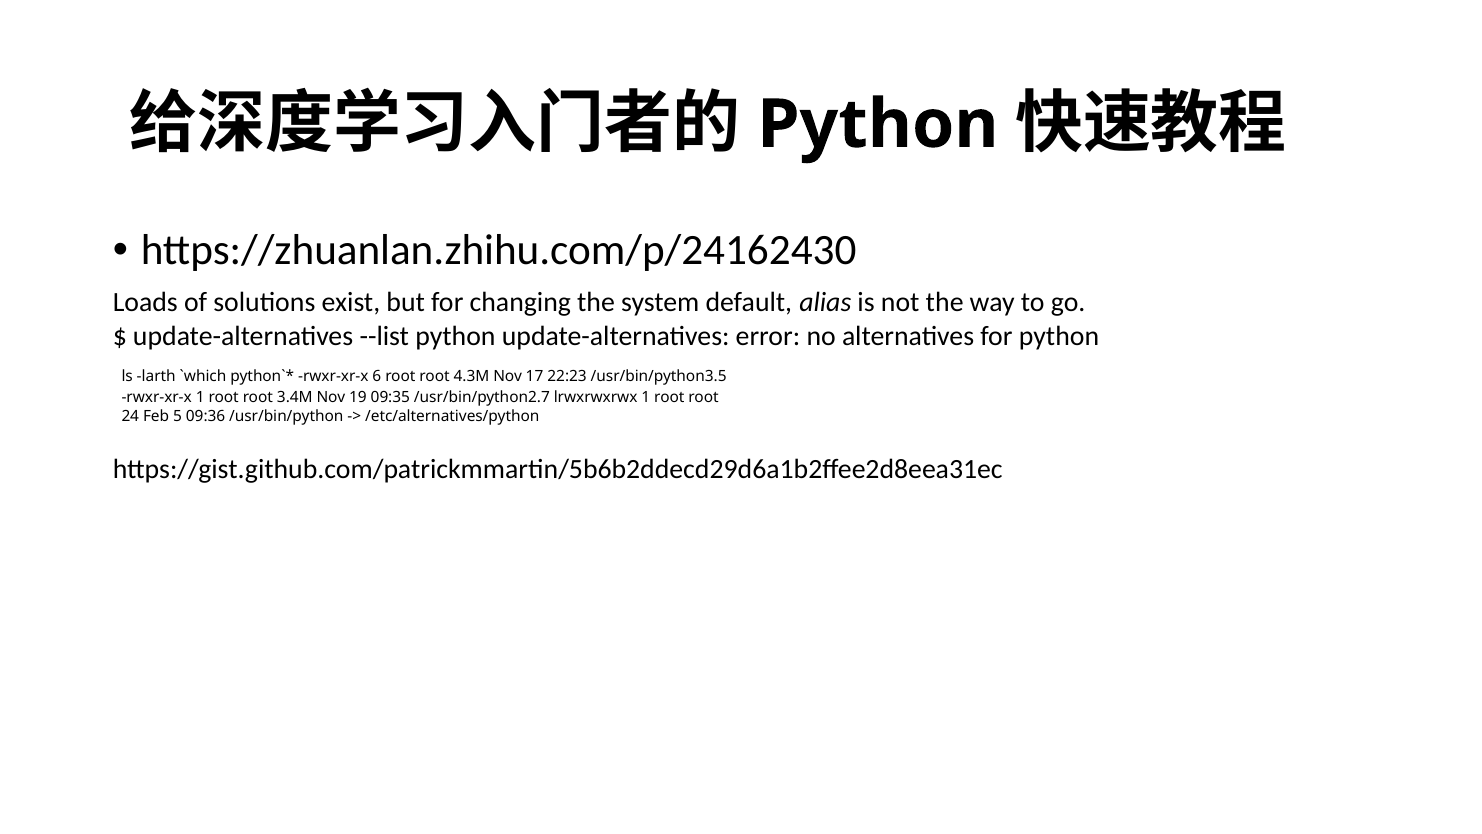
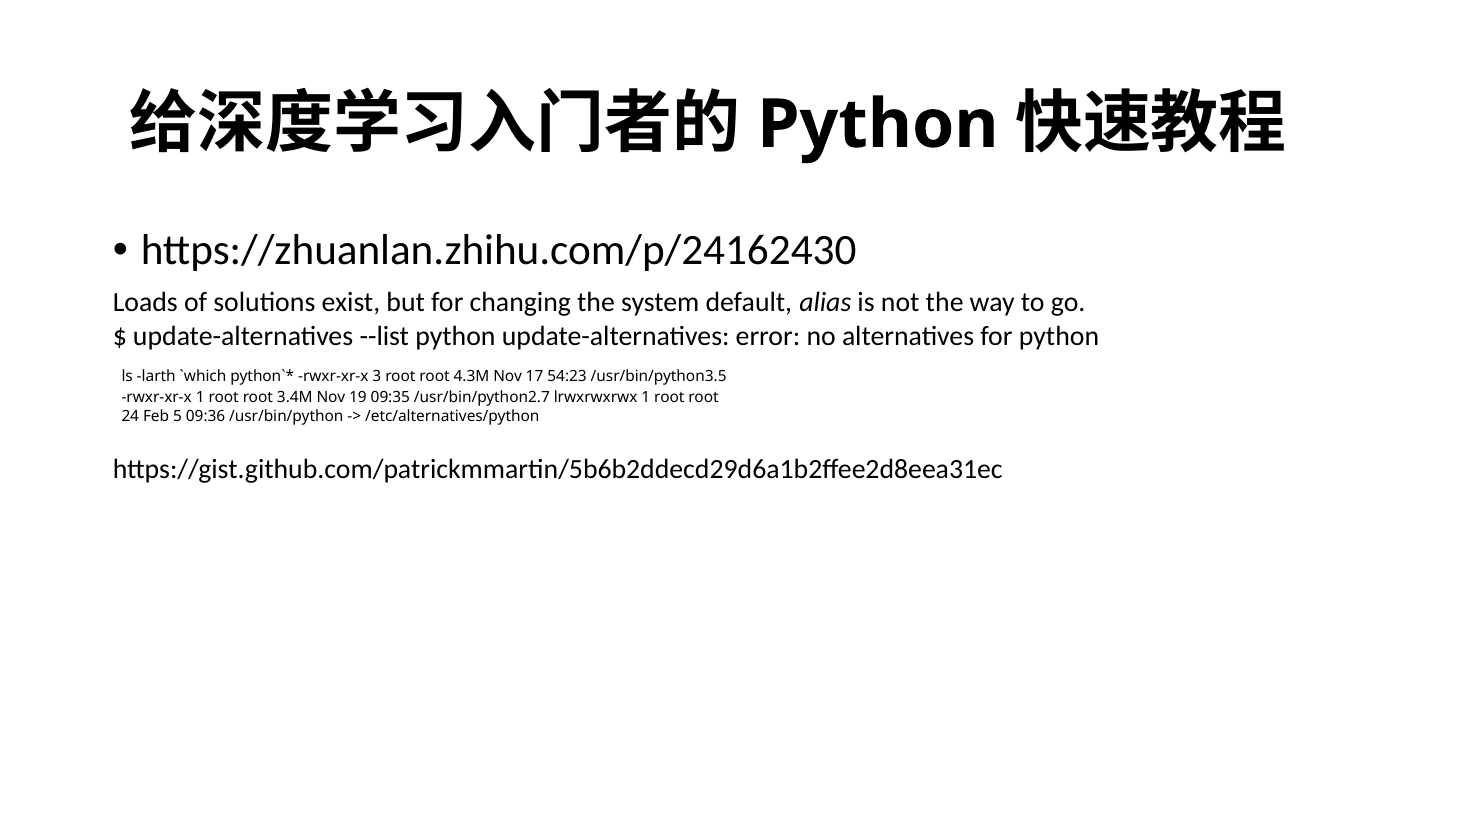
6: 6 -> 3
22:23: 22:23 -> 54:23
